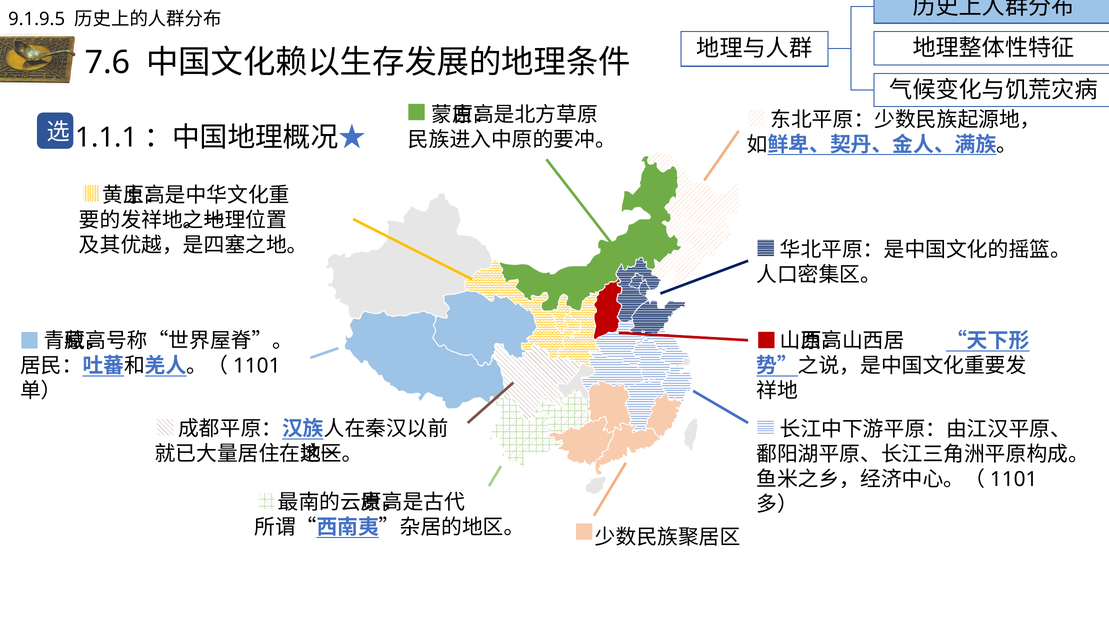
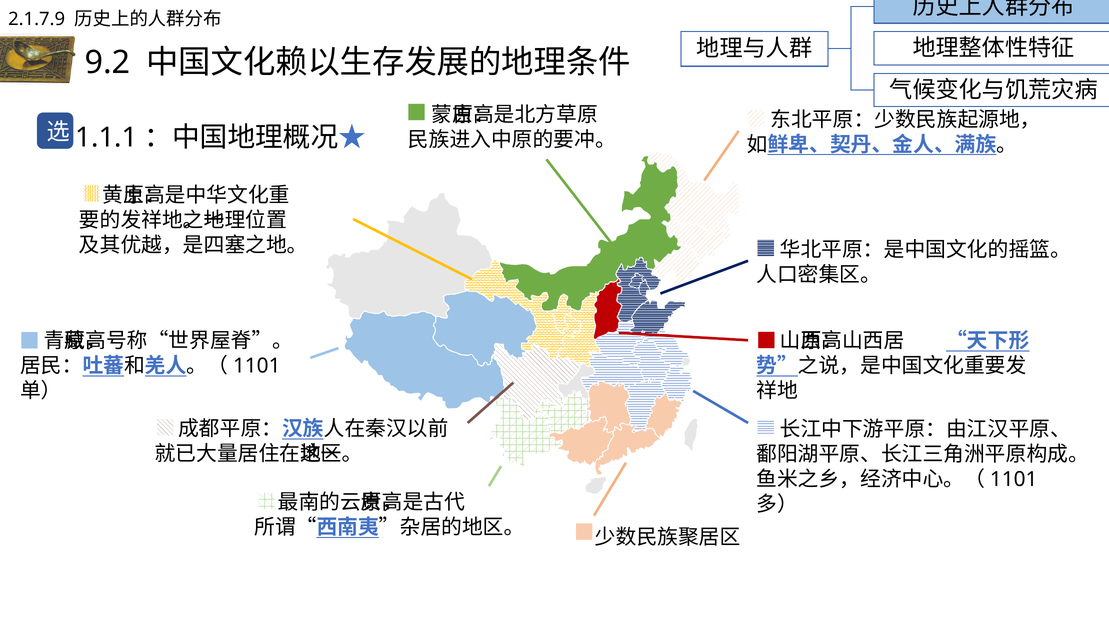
9.1.9.5: 9.1.9.5 -> 2.1.7.9
7.6: 7.6 -> 9.2
